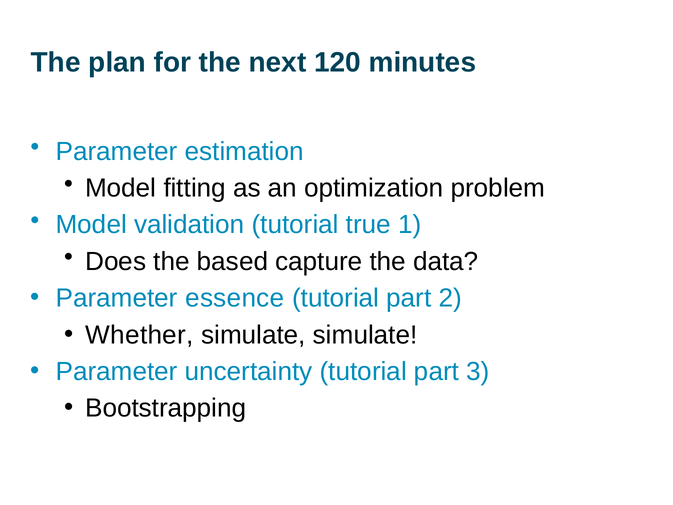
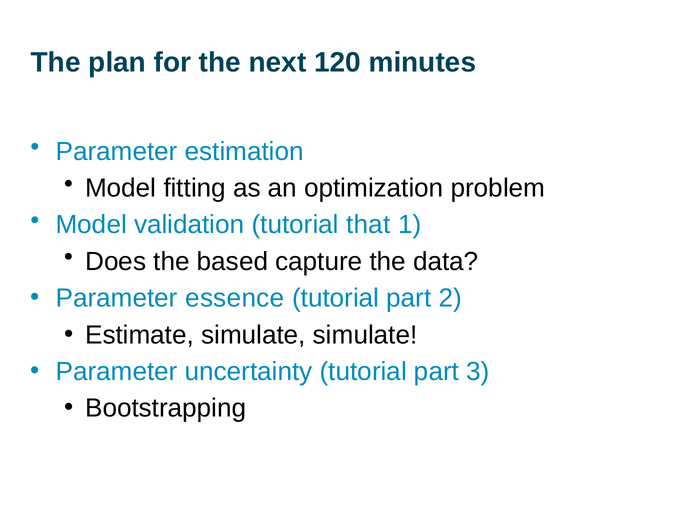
true: true -> that
Whether: Whether -> Estimate
